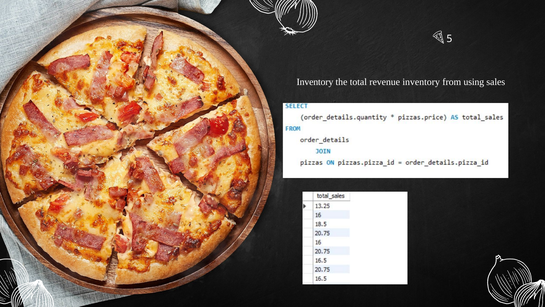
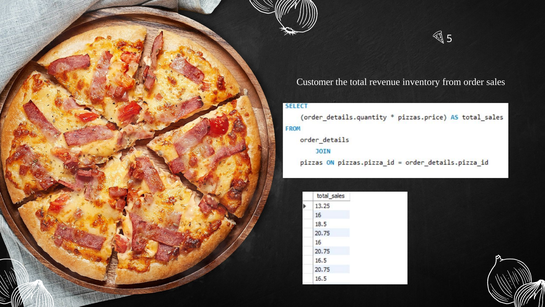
Inventory at (315, 82): Inventory -> Customer
using: using -> order
